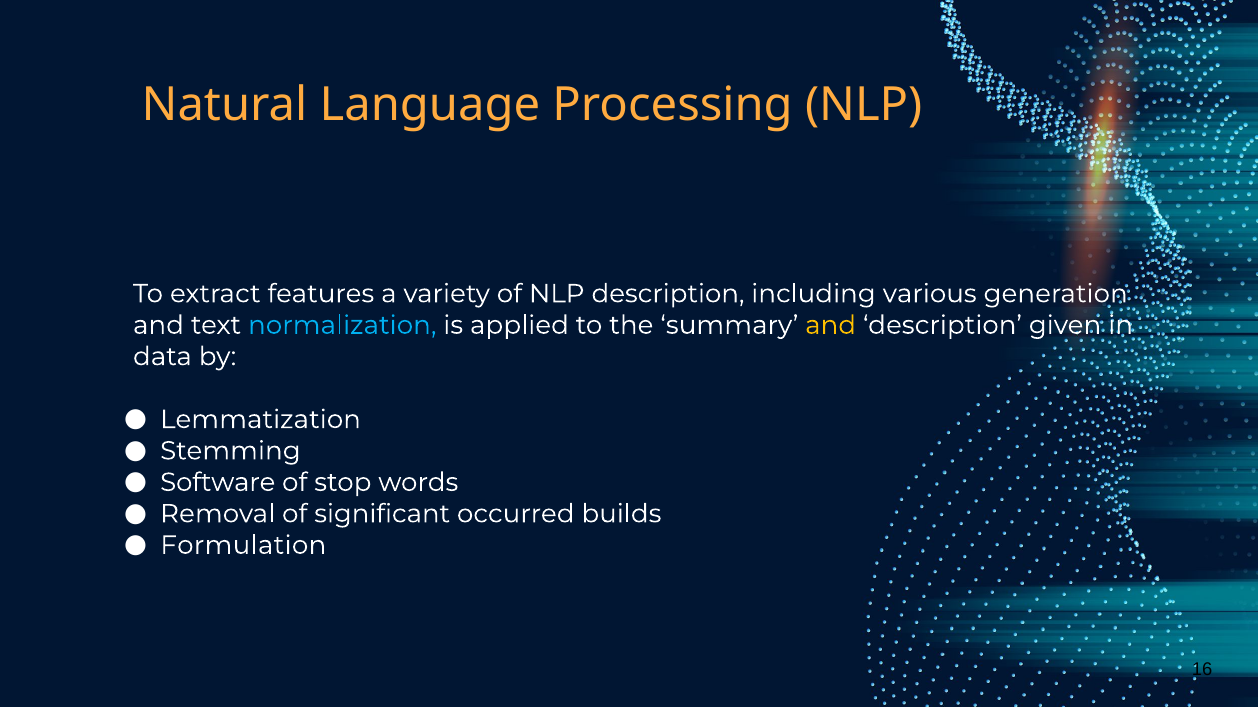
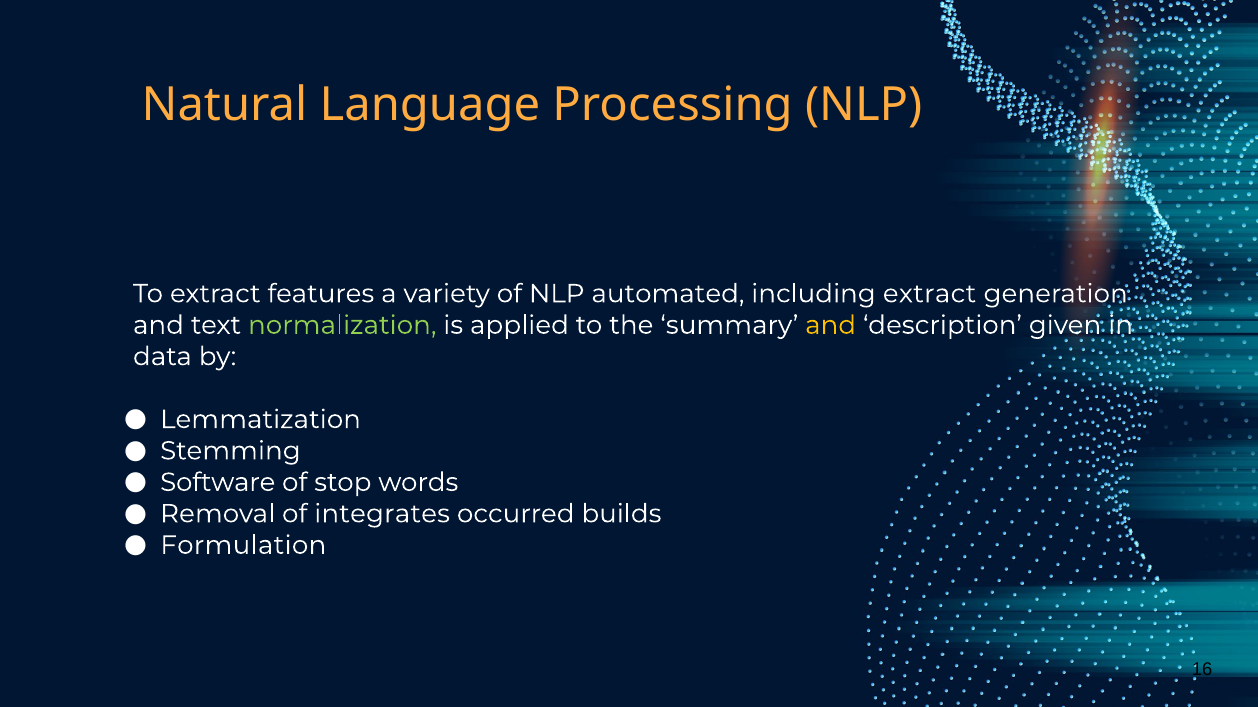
NLP description: description -> automated
including various: various -> extract
normalization colour: light blue -> light green
significant: significant -> integrates
